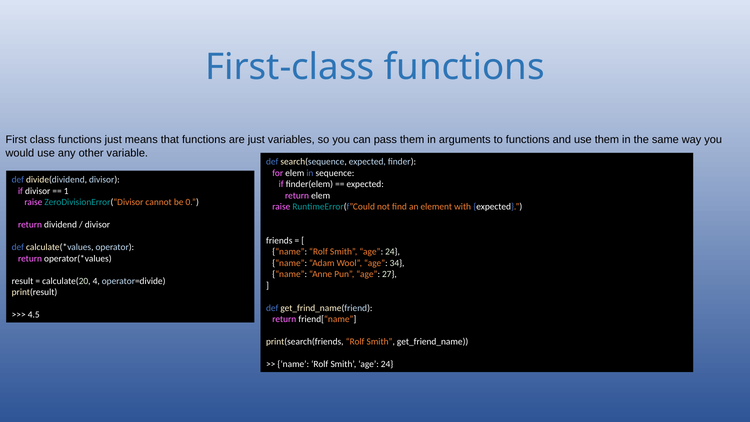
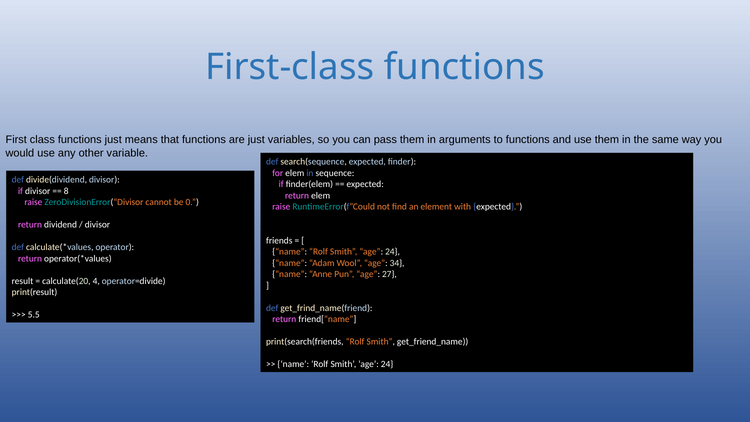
1: 1 -> 8
4.5: 4.5 -> 5.5
